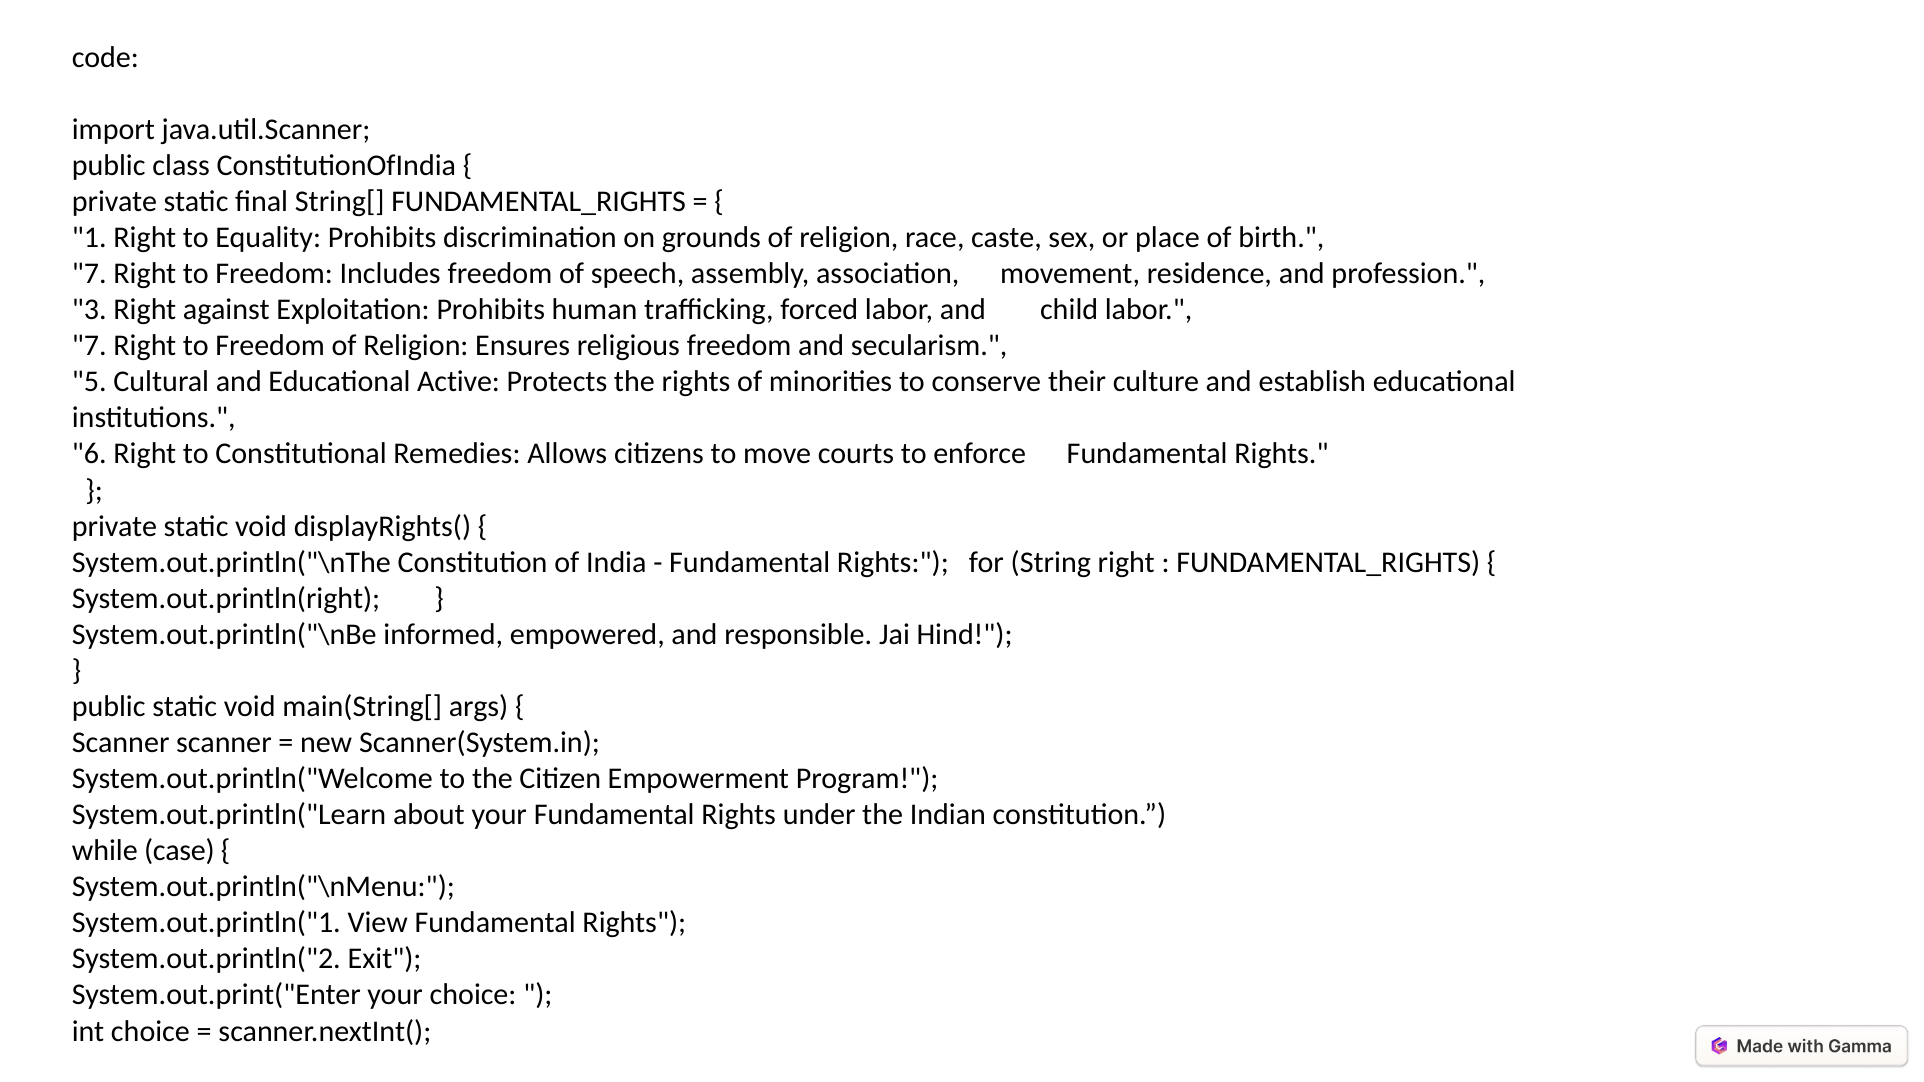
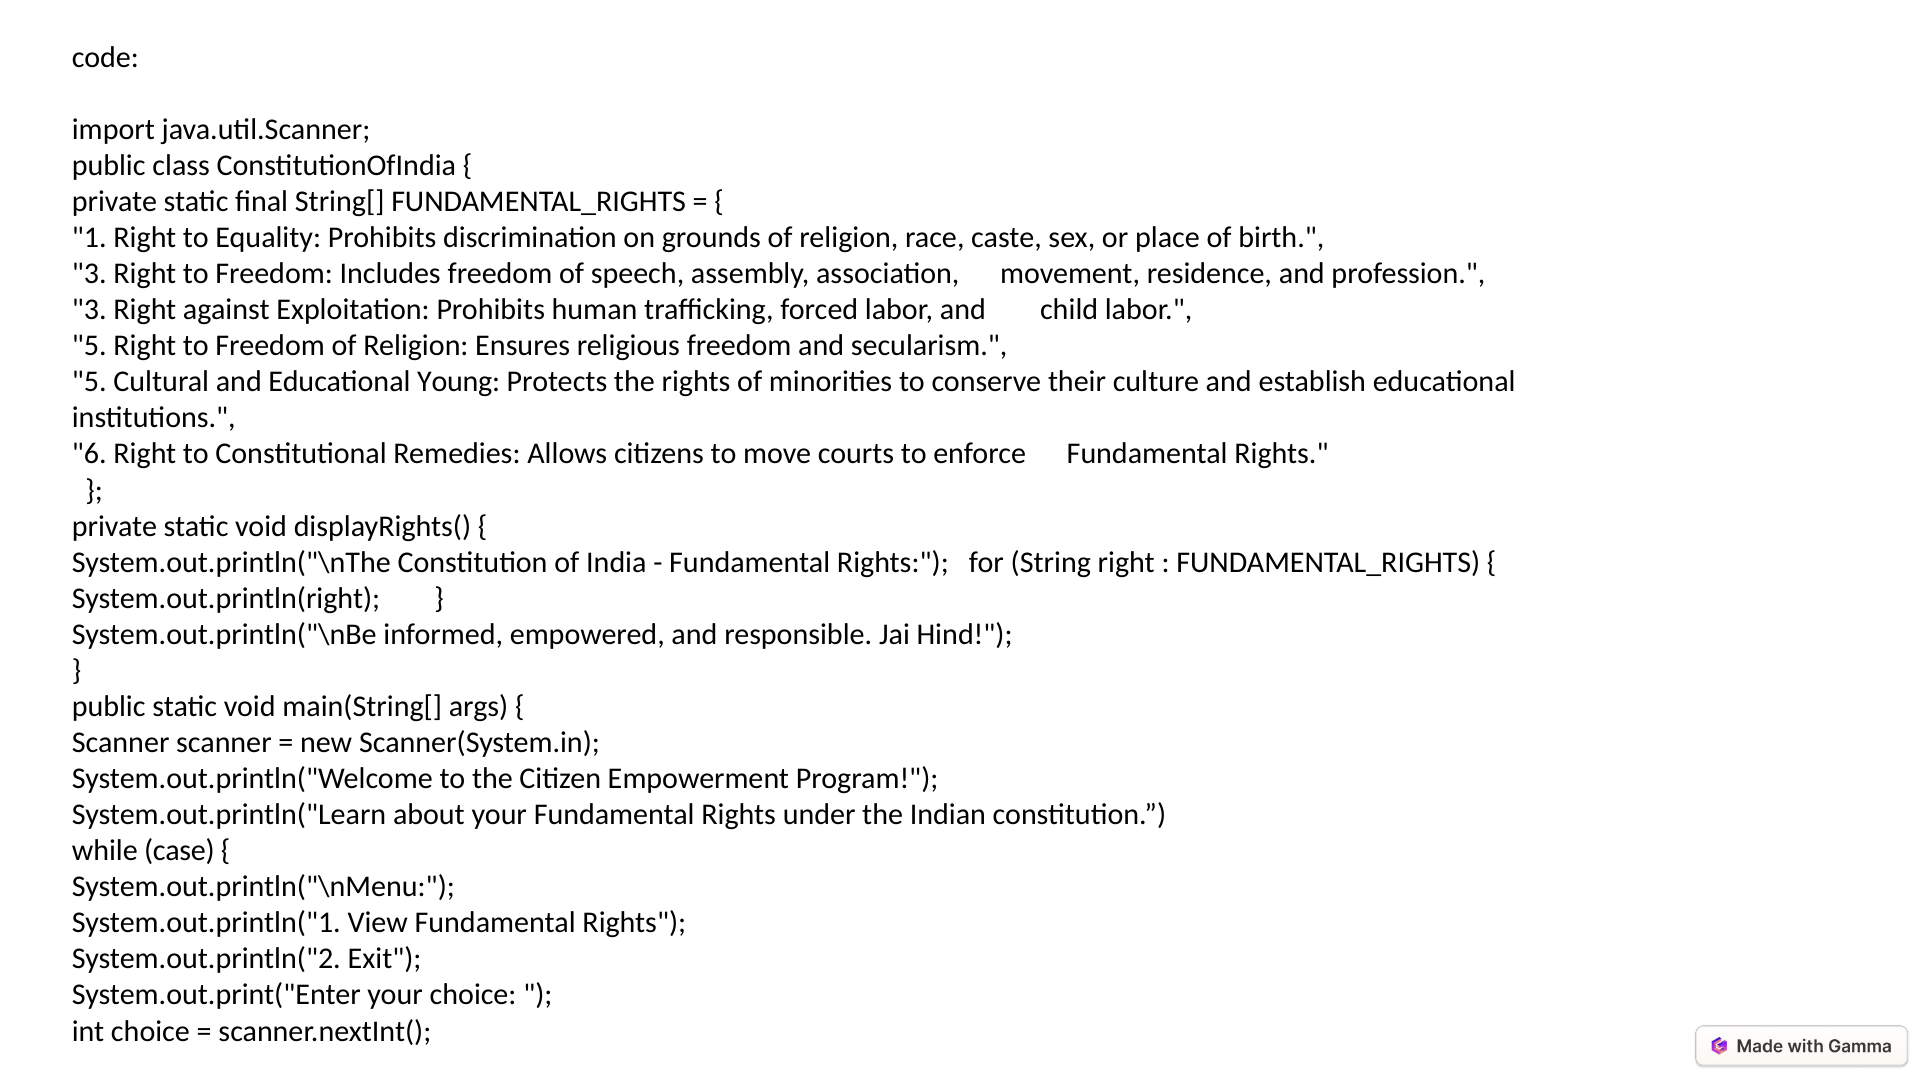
7 at (89, 274): 7 -> 3
7 at (89, 346): 7 -> 5
Active: Active -> Young
